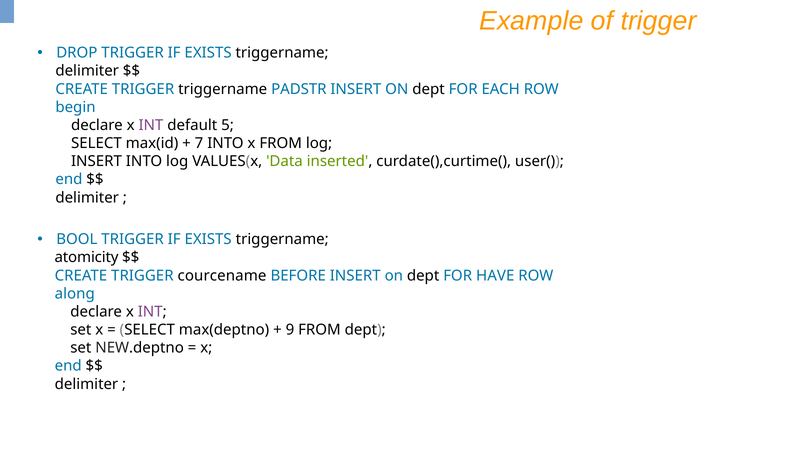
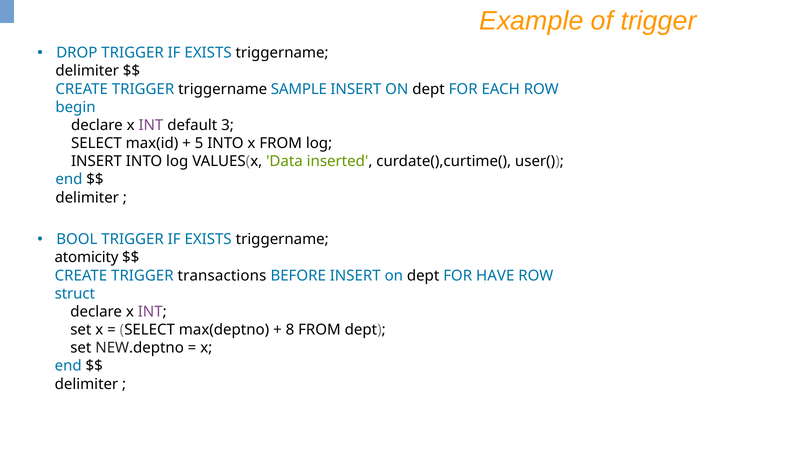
PADSTR: PADSTR -> SAMPLE
5: 5 -> 3
7: 7 -> 5
courcename: courcename -> transactions
along: along -> struct
9: 9 -> 8
